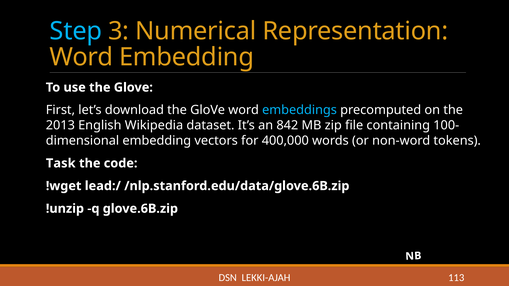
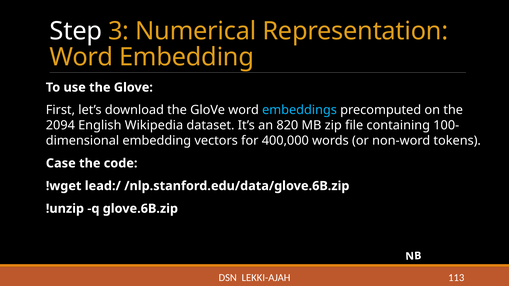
Step colour: light blue -> white
2013: 2013 -> 2094
842: 842 -> 820
Task: Task -> Case
